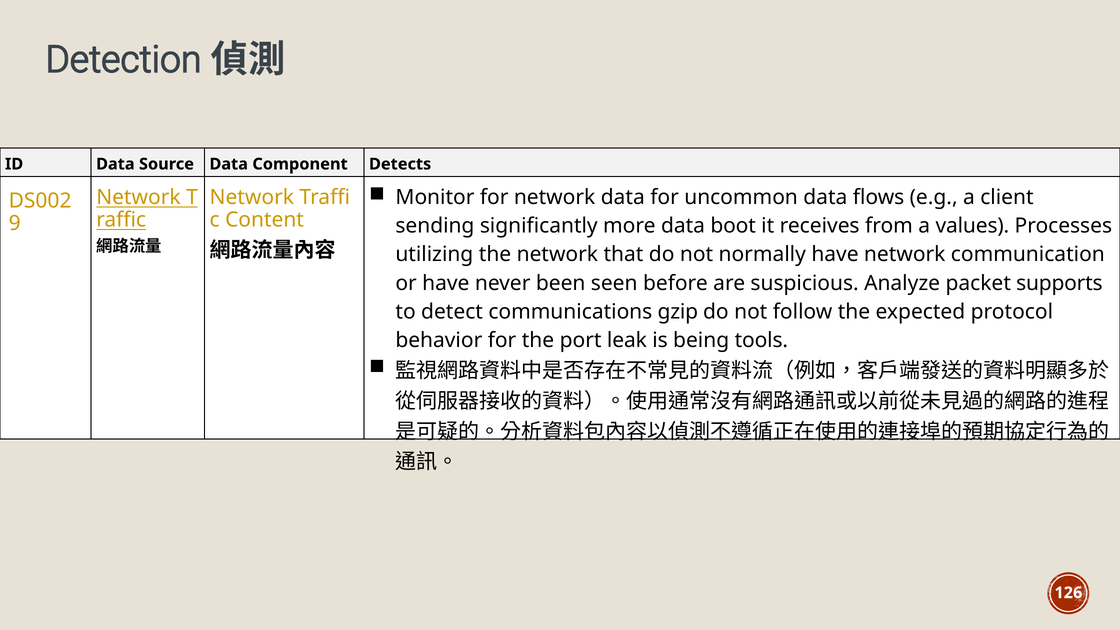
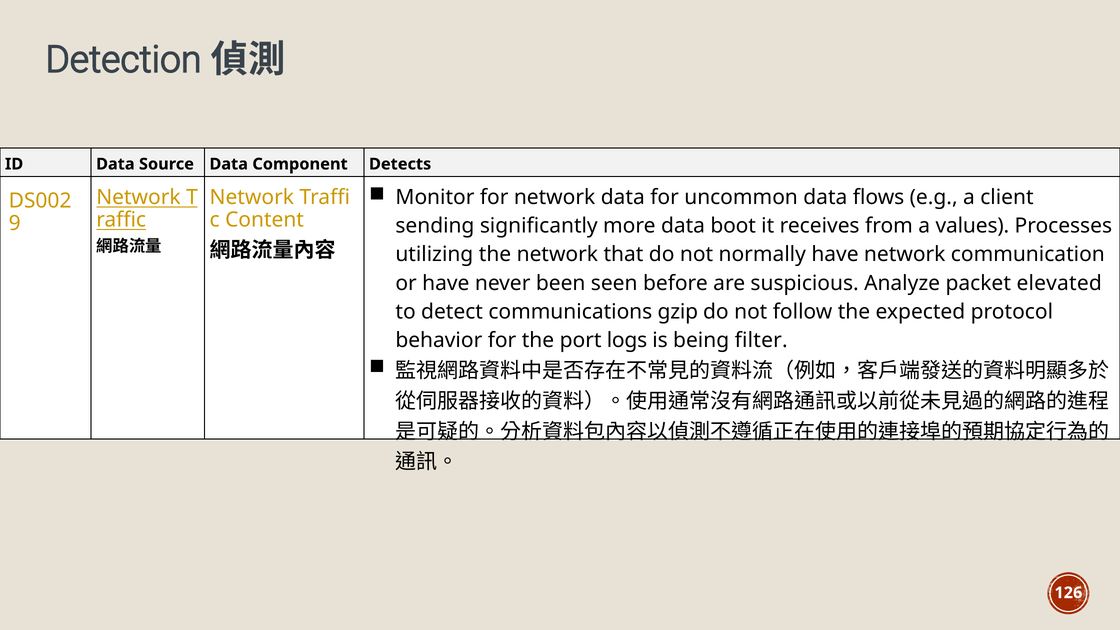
supports: supports -> elevated
leak: leak -> logs
tools: tools -> filter
